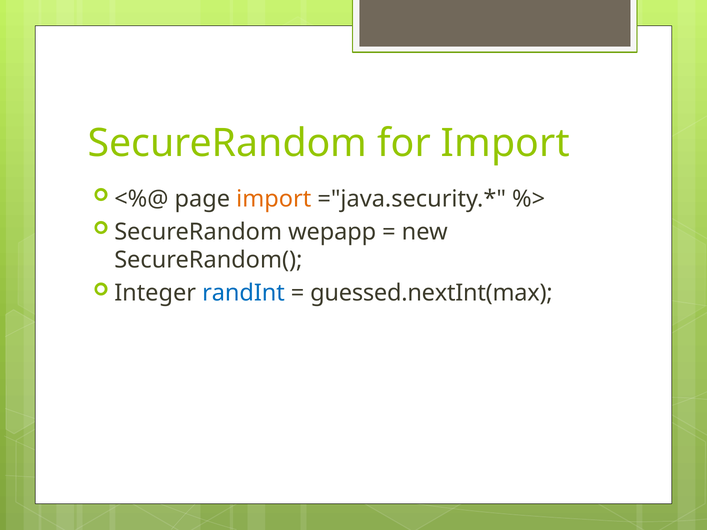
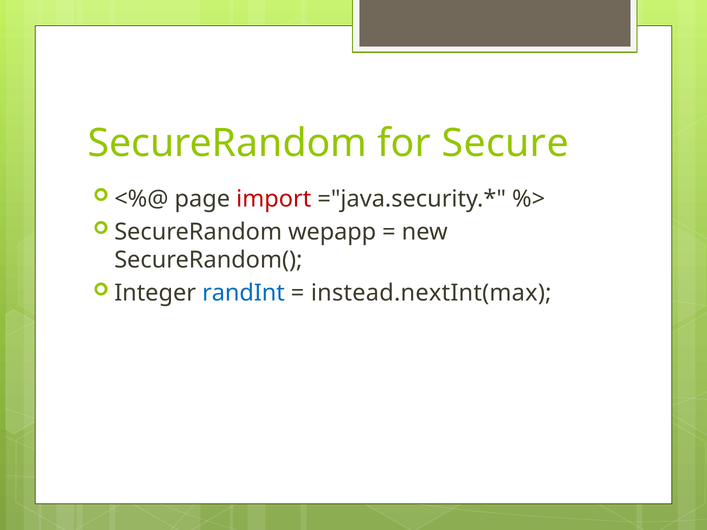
for Import: Import -> Secure
import at (274, 199) colour: orange -> red
guessed.nextInt(max: guessed.nextInt(max -> instead.nextInt(max
